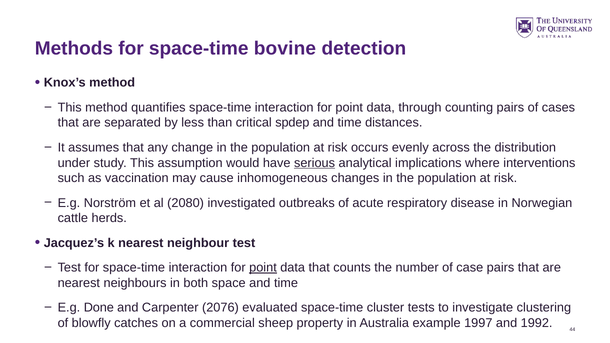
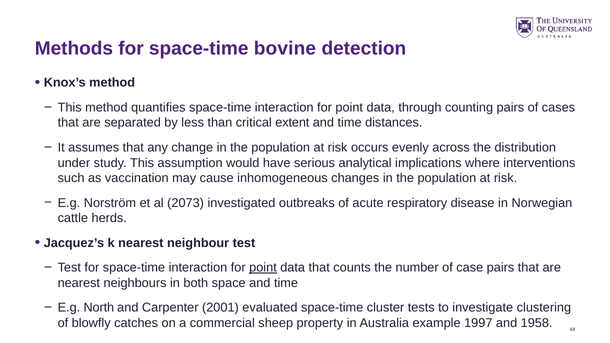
spdep: spdep -> extent
serious underline: present -> none
2080: 2080 -> 2073
Done: Done -> North
2076: 2076 -> 2001
1992: 1992 -> 1958
